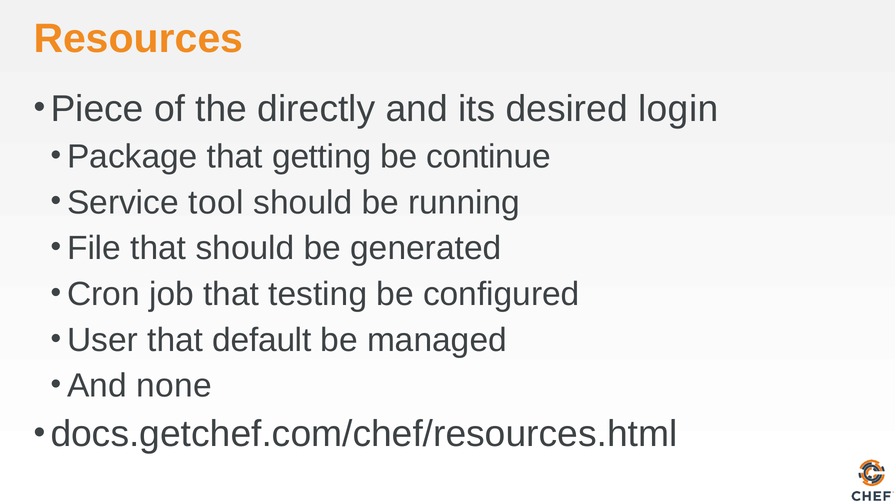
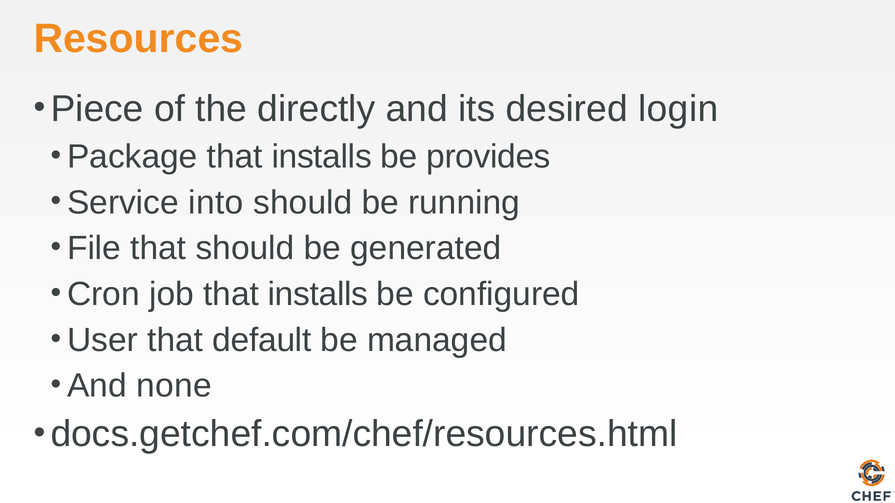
Package that getting: getting -> installs
continue: continue -> provides
tool: tool -> into
job that testing: testing -> installs
